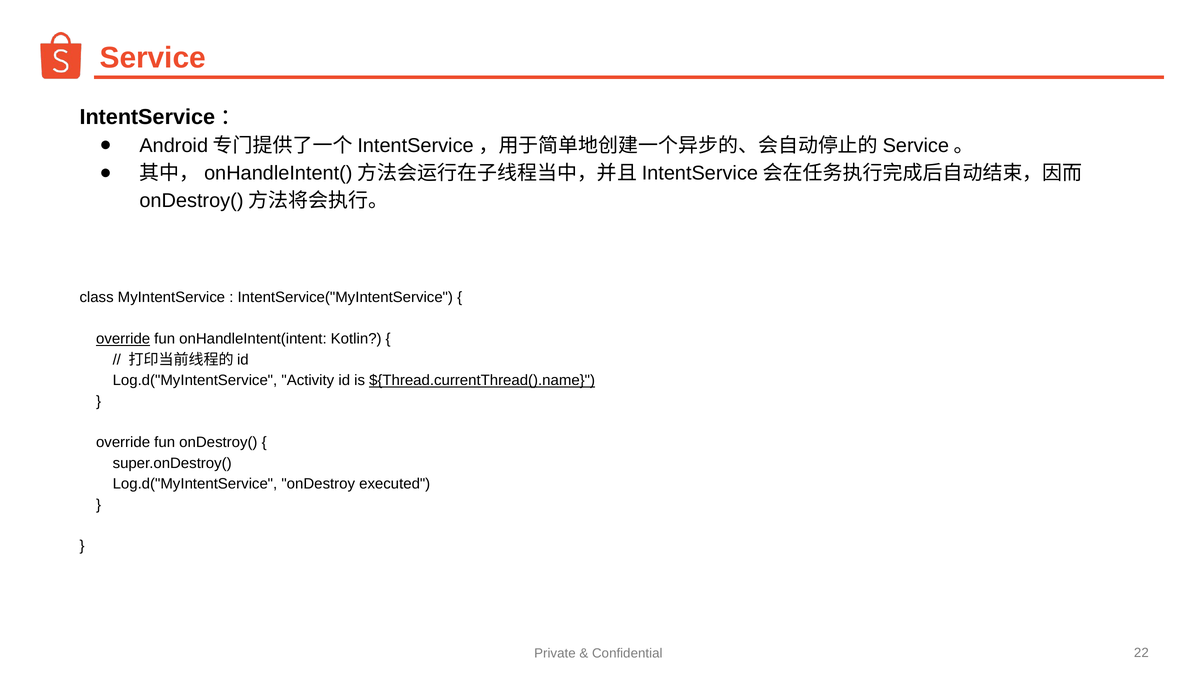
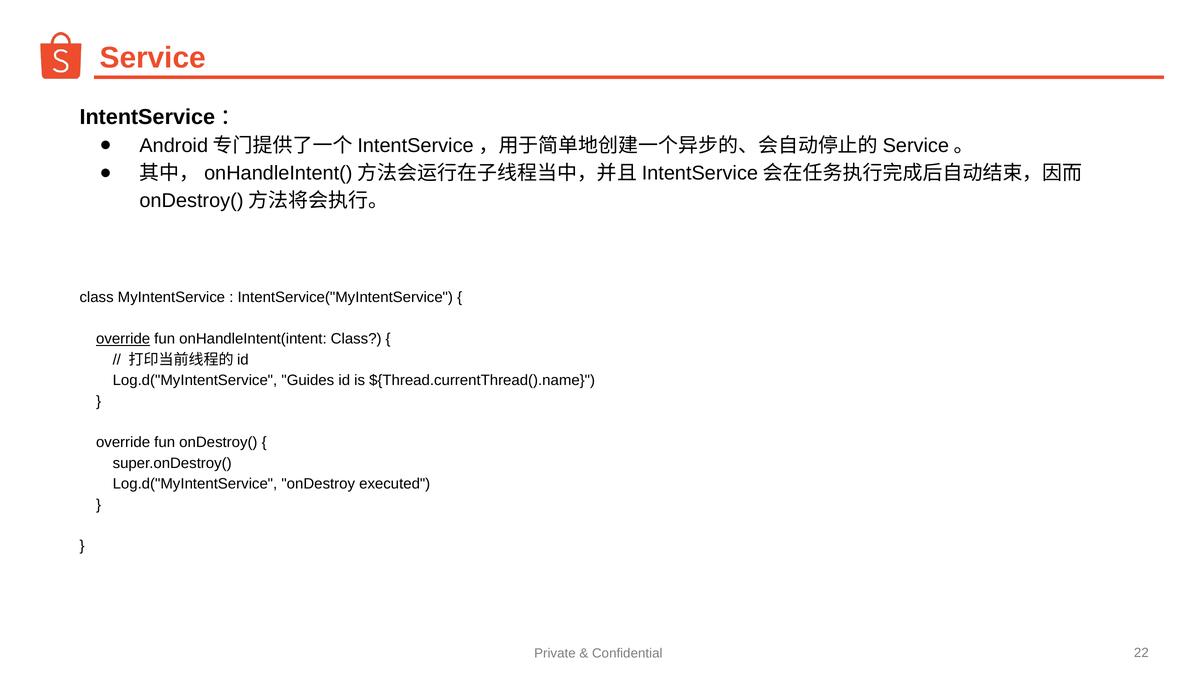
onHandleIntent(intent Kotlin: Kotlin -> Class
Activity: Activity -> Guides
${Thread.currentThread().name underline: present -> none
